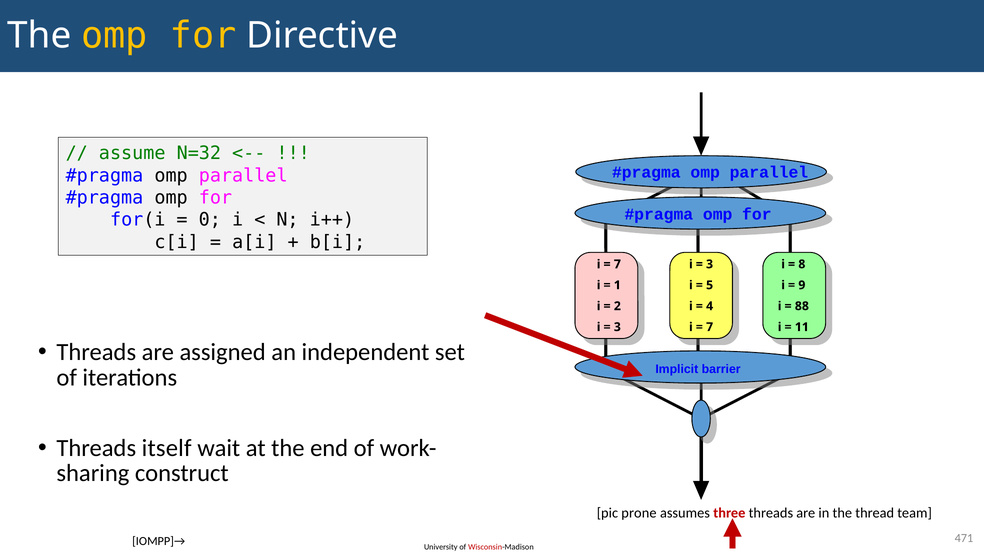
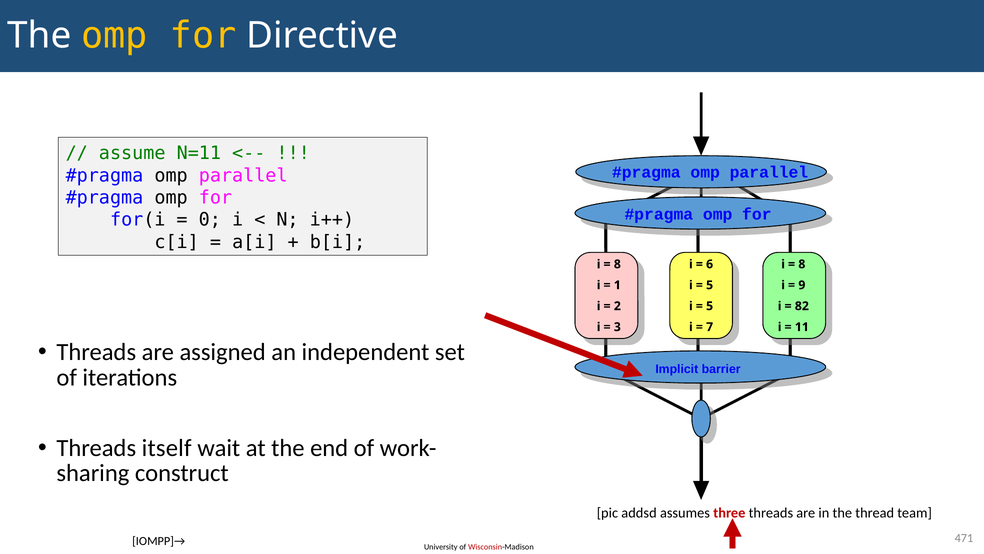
N=32: N=32 -> N=11
7 at (617, 264): 7 -> 8
3 at (710, 264): 3 -> 6
4 at (710, 306): 4 -> 5
88: 88 -> 82
prone: prone -> addsd
